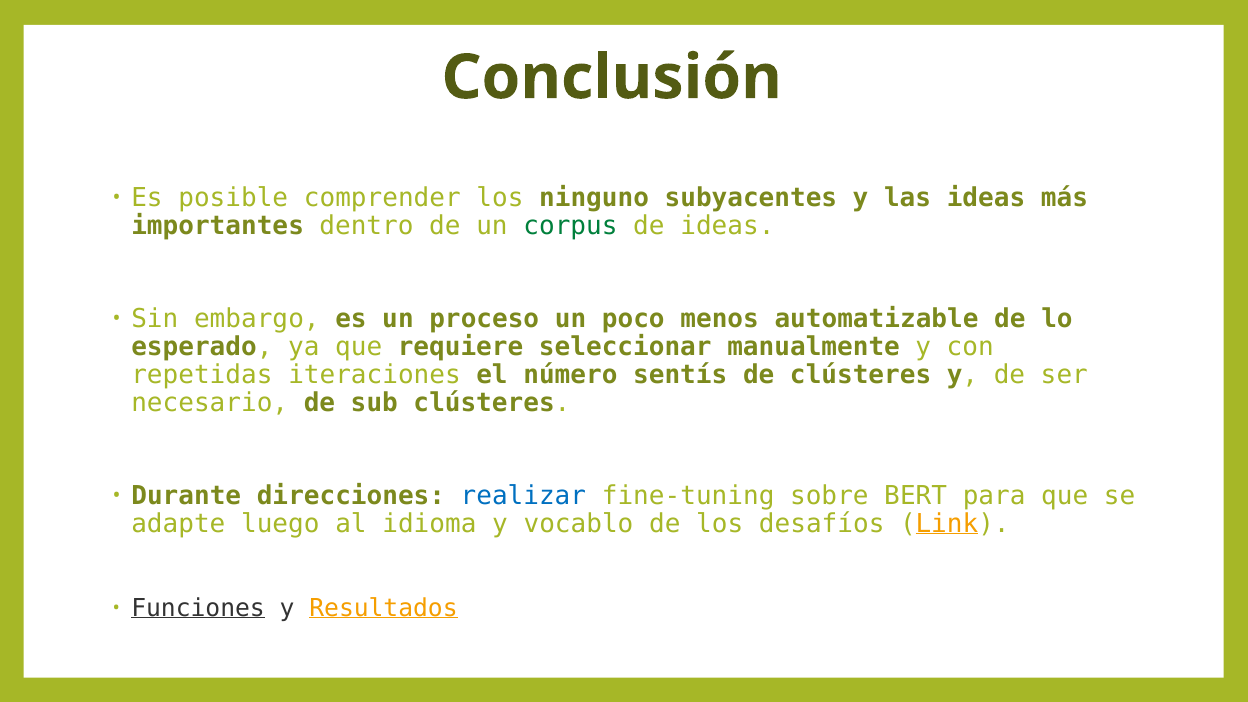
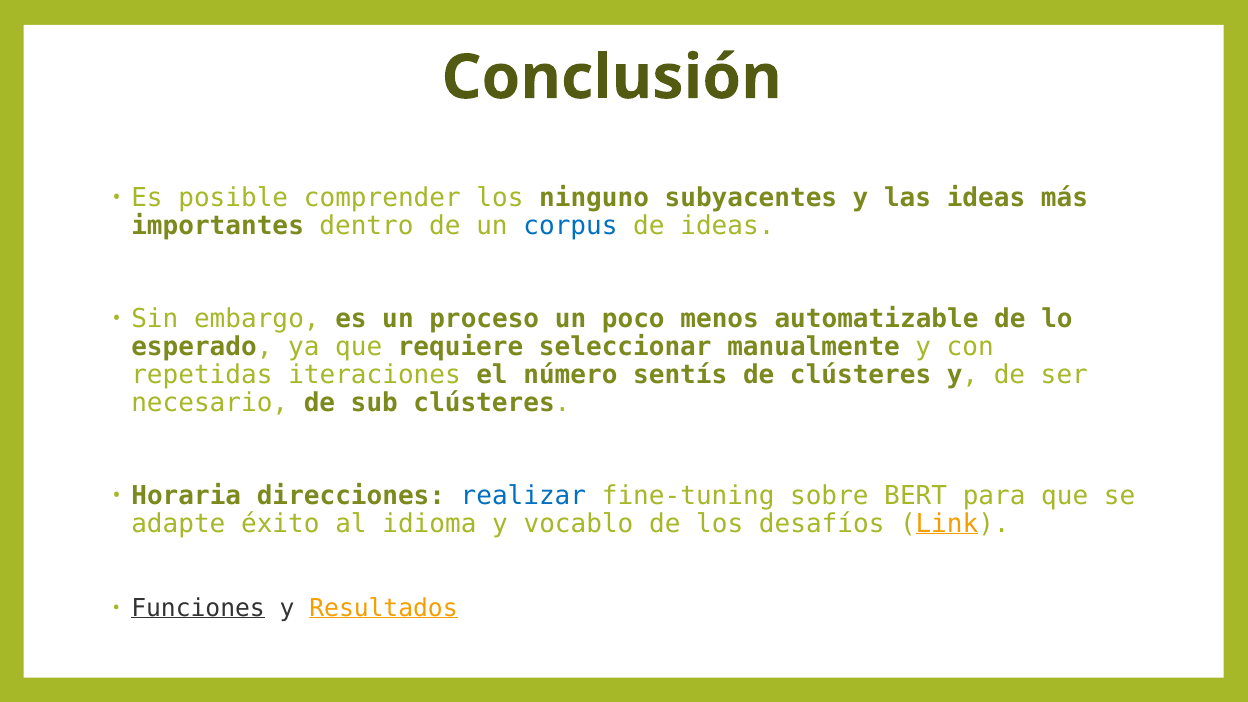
corpus colour: green -> blue
Durante: Durante -> Horaria
luego: luego -> éxito
